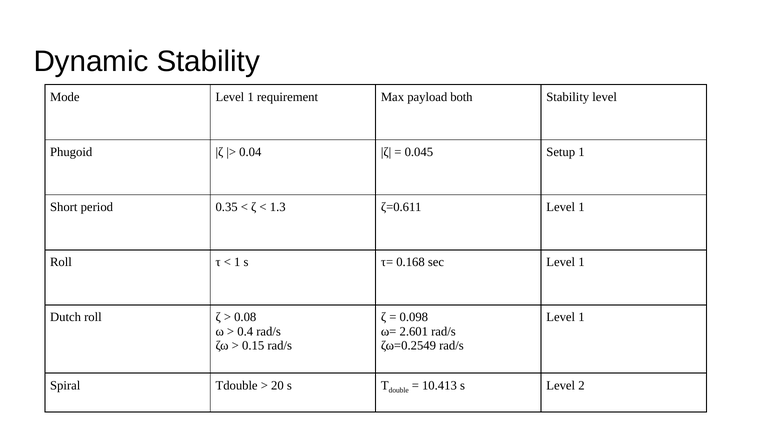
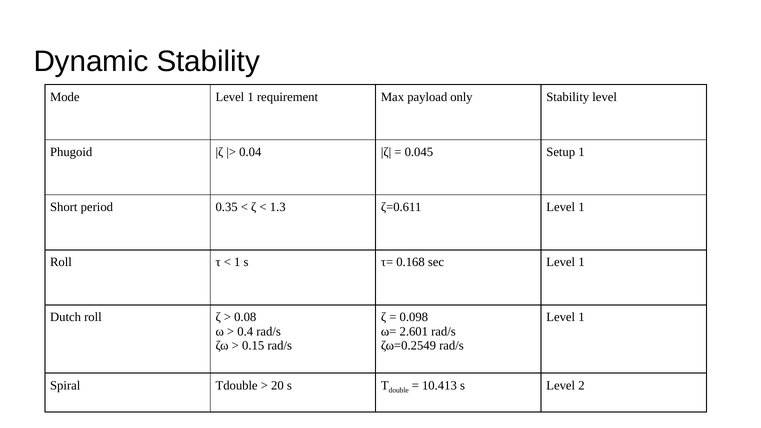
both: both -> only
